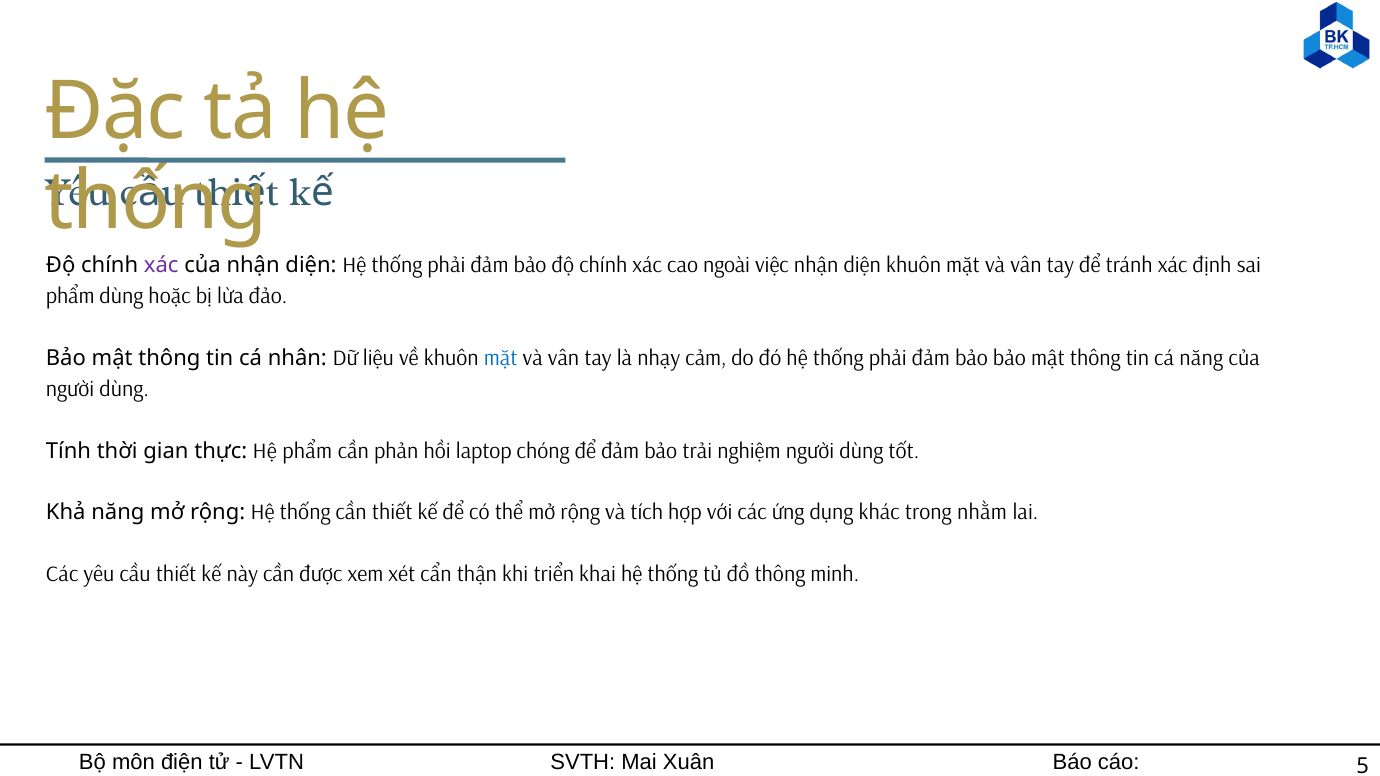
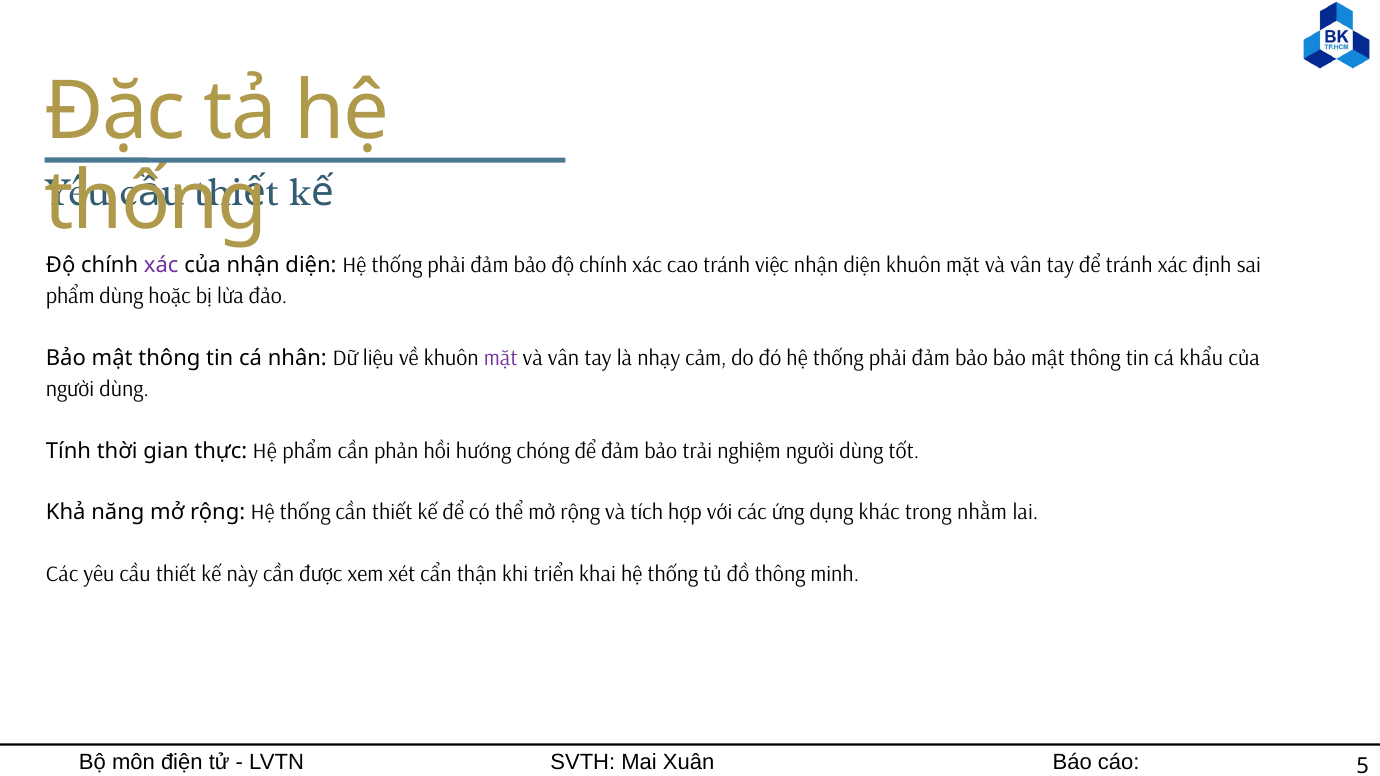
cao ngoài: ngoài -> tránh
mặt at (501, 358) colour: blue -> purple
cá năng: năng -> khẩu
laptop: laptop -> hướng
